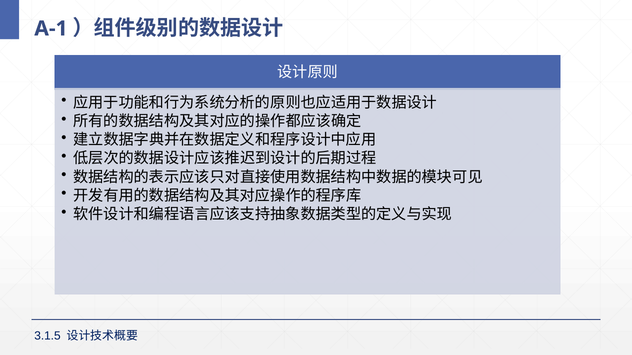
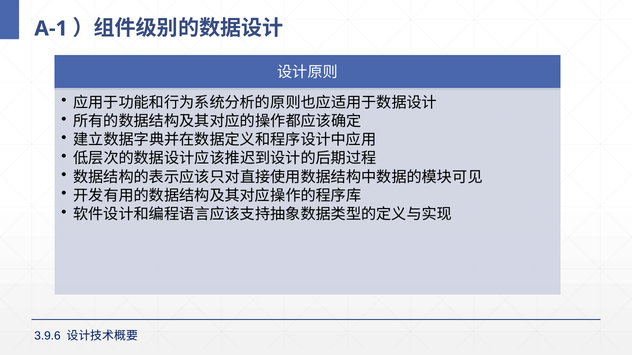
3.1.5: 3.1.5 -> 3.9.6
